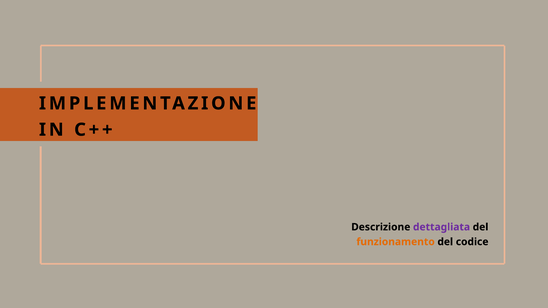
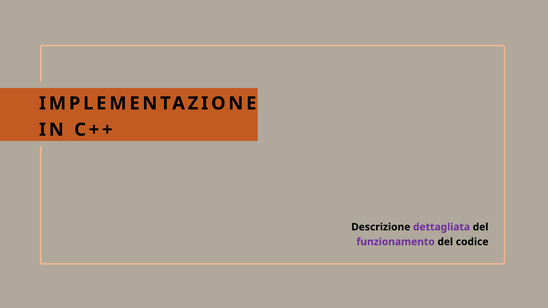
funzionamento colour: orange -> purple
